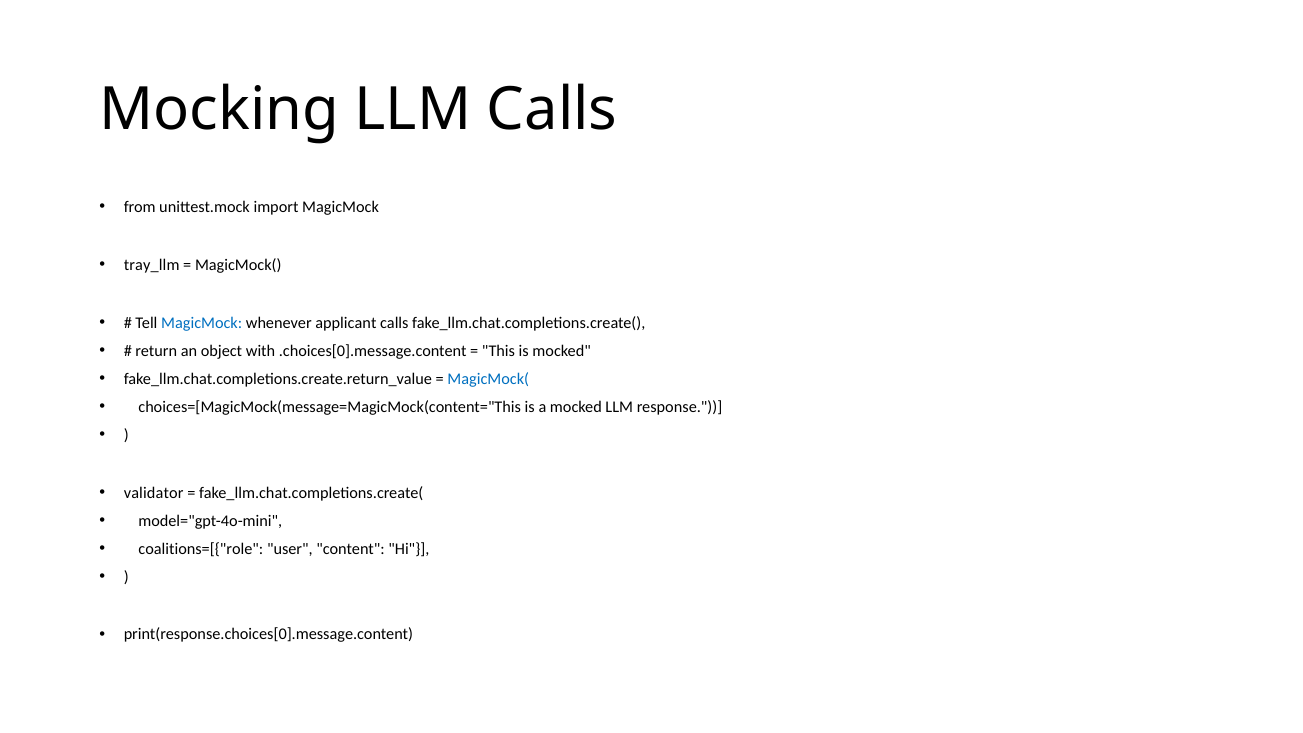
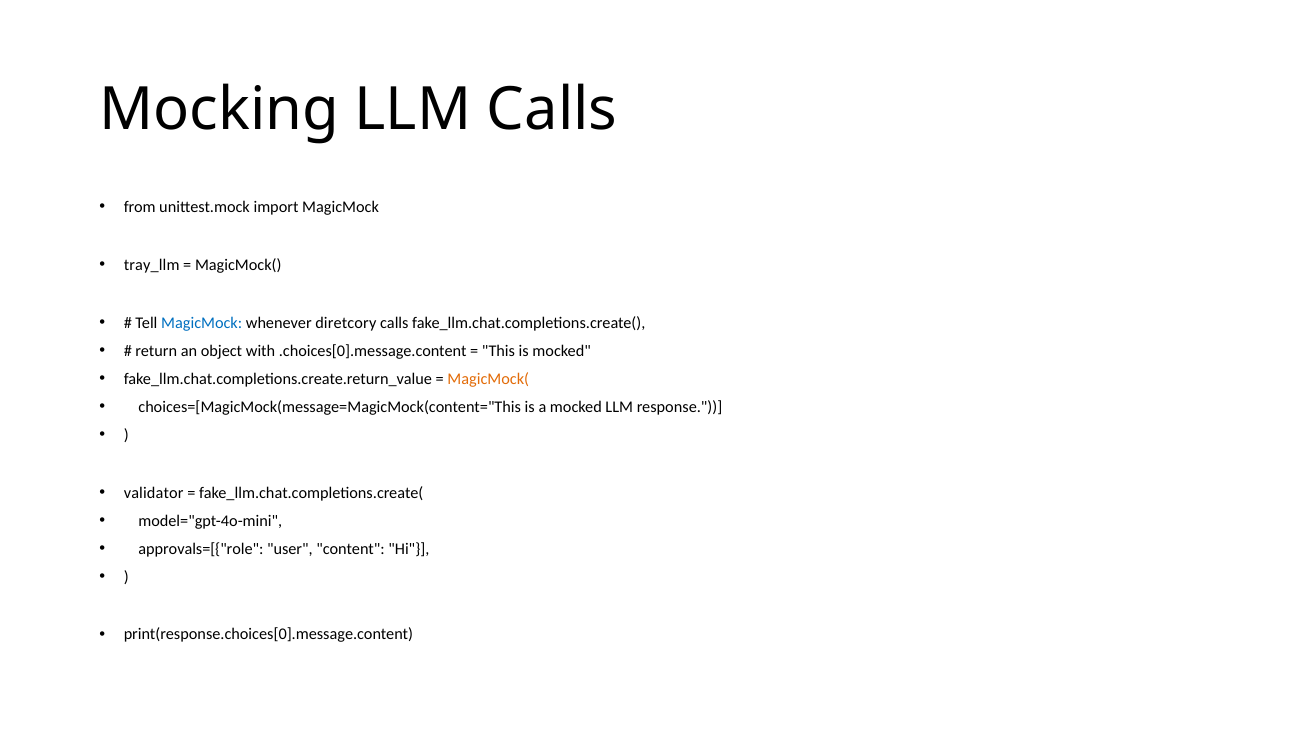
applicant: applicant -> diretcory
MagicMock( at (488, 379) colour: blue -> orange
coalitions=[{"role: coalitions=[{"role -> approvals=[{"role
